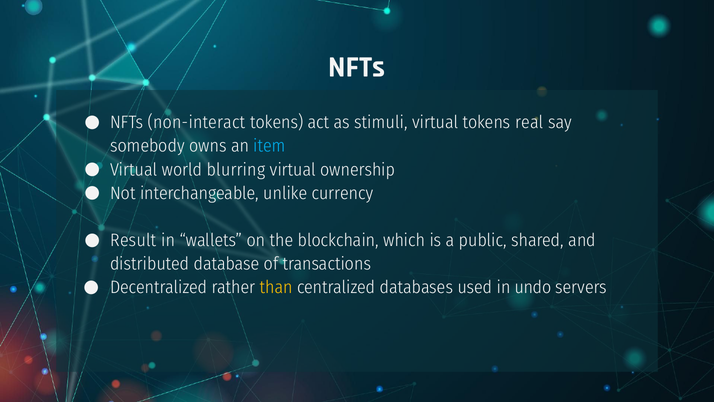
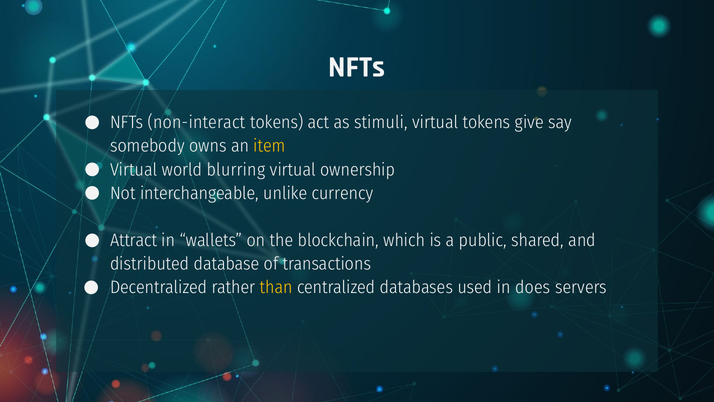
real: real -> give
item colour: light blue -> yellow
Result: Result -> Attract
undo: undo -> does
